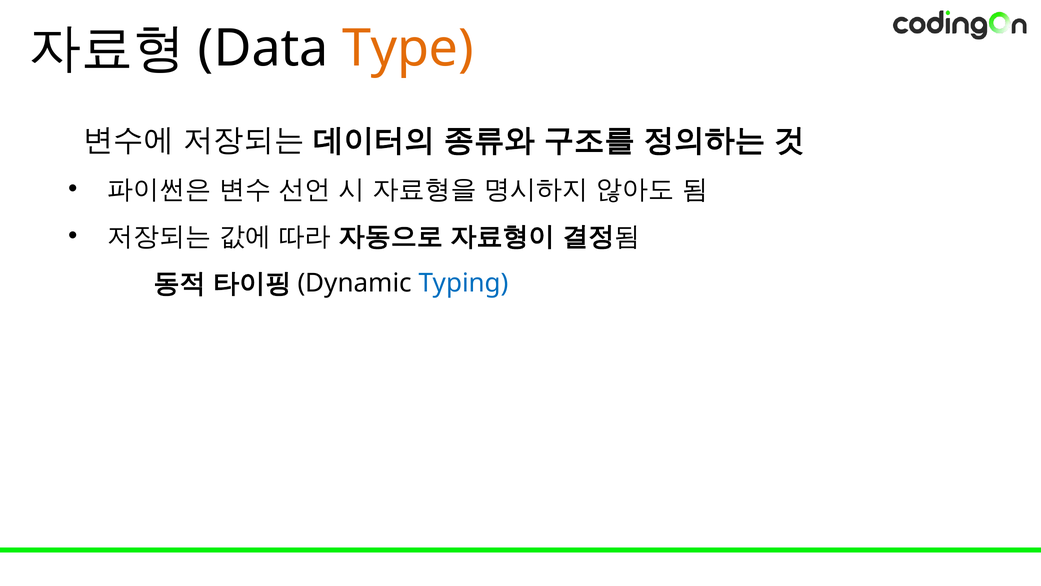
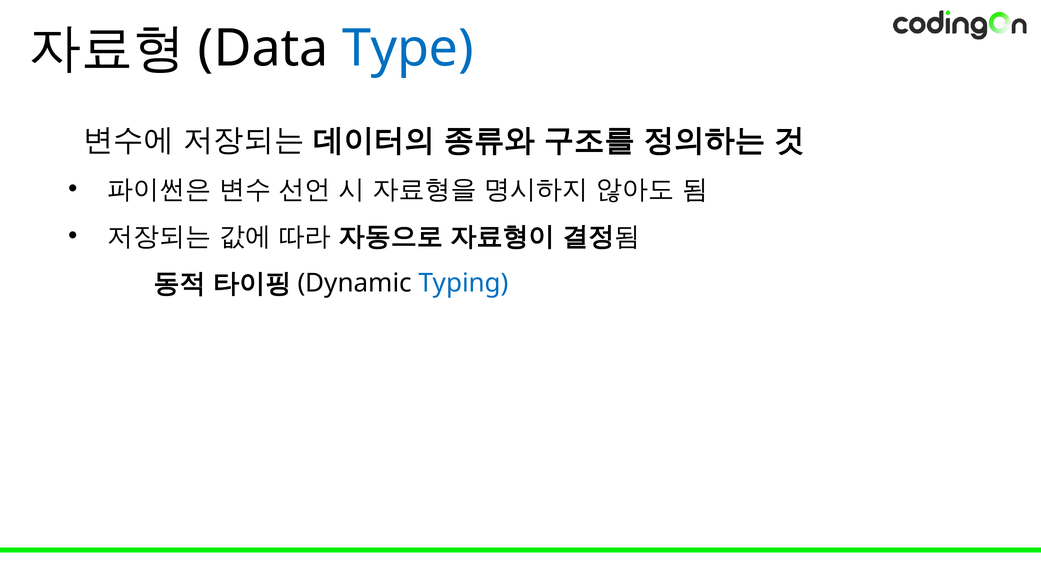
Type colour: orange -> blue
